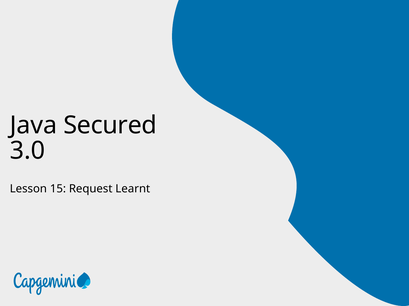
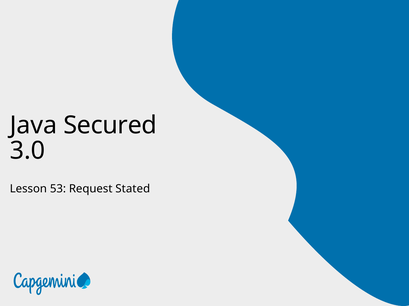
15: 15 -> 53
Learnt: Learnt -> Stated
